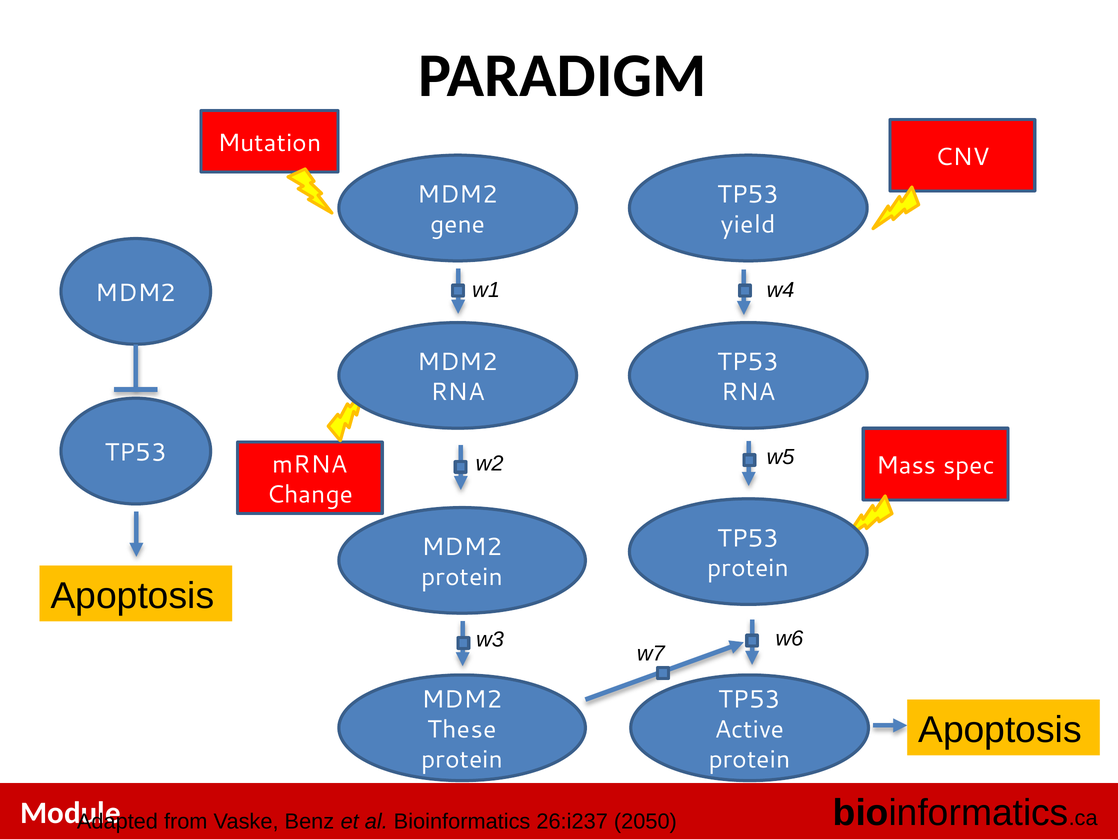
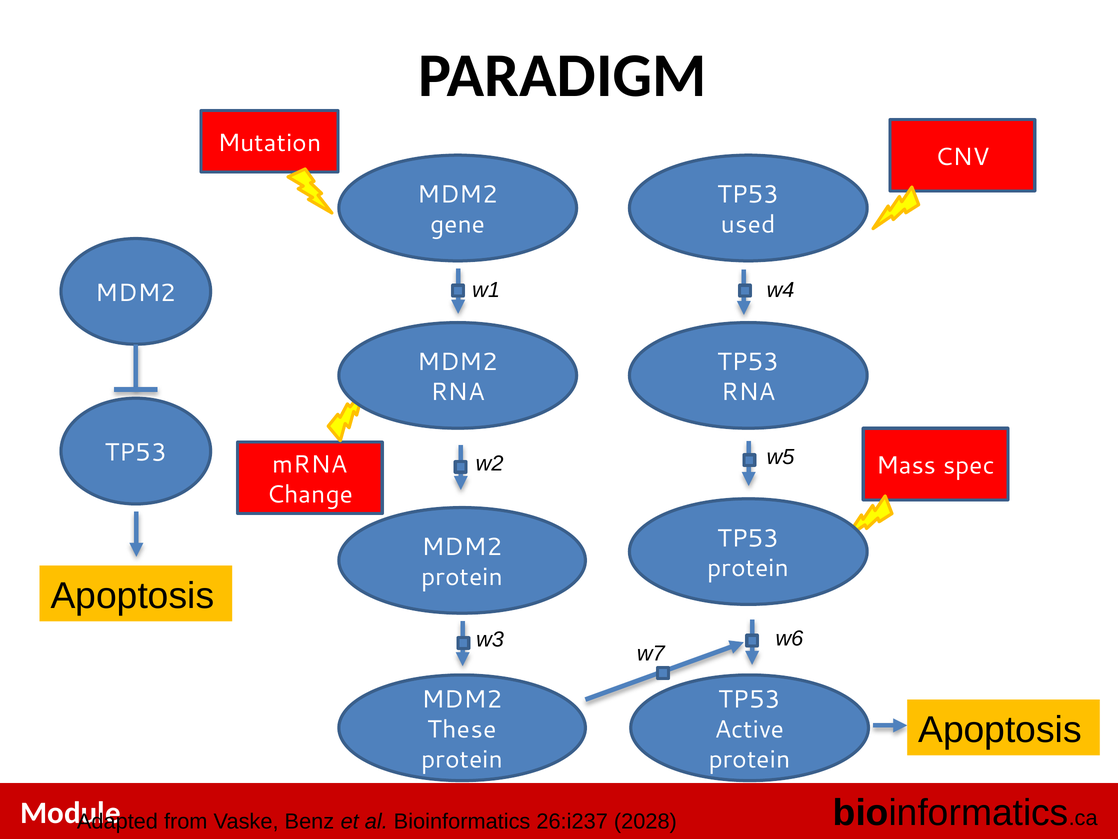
yield: yield -> used
2050: 2050 -> 2028
